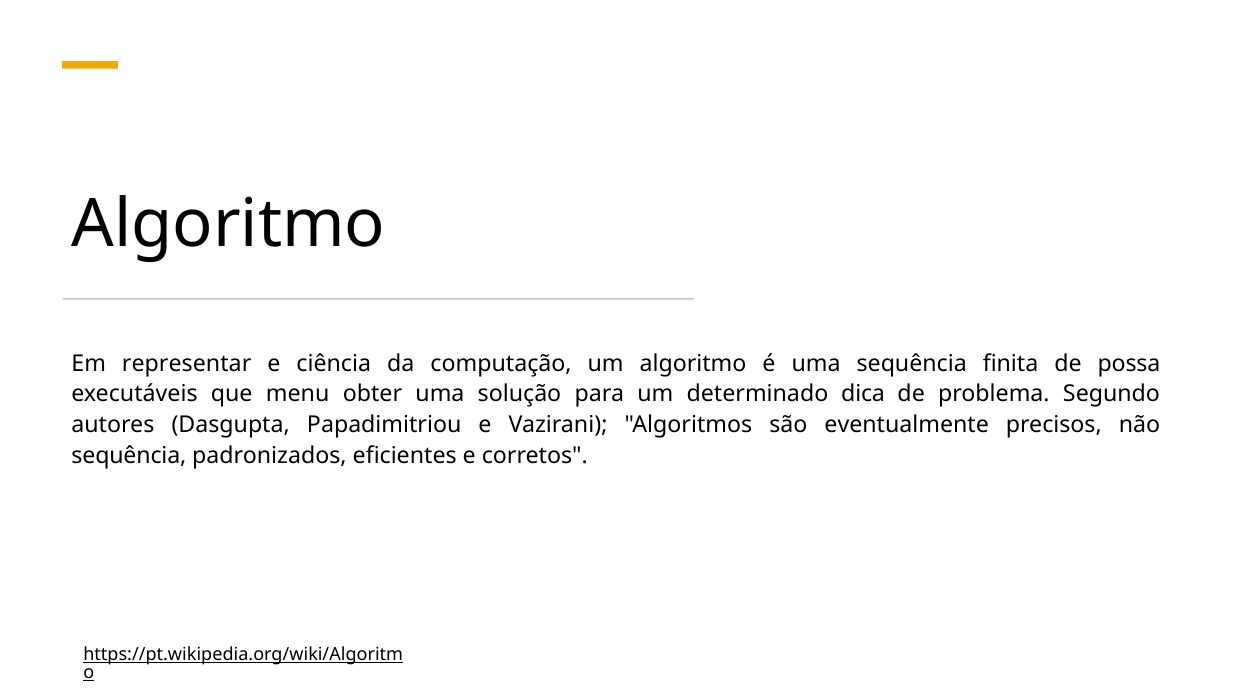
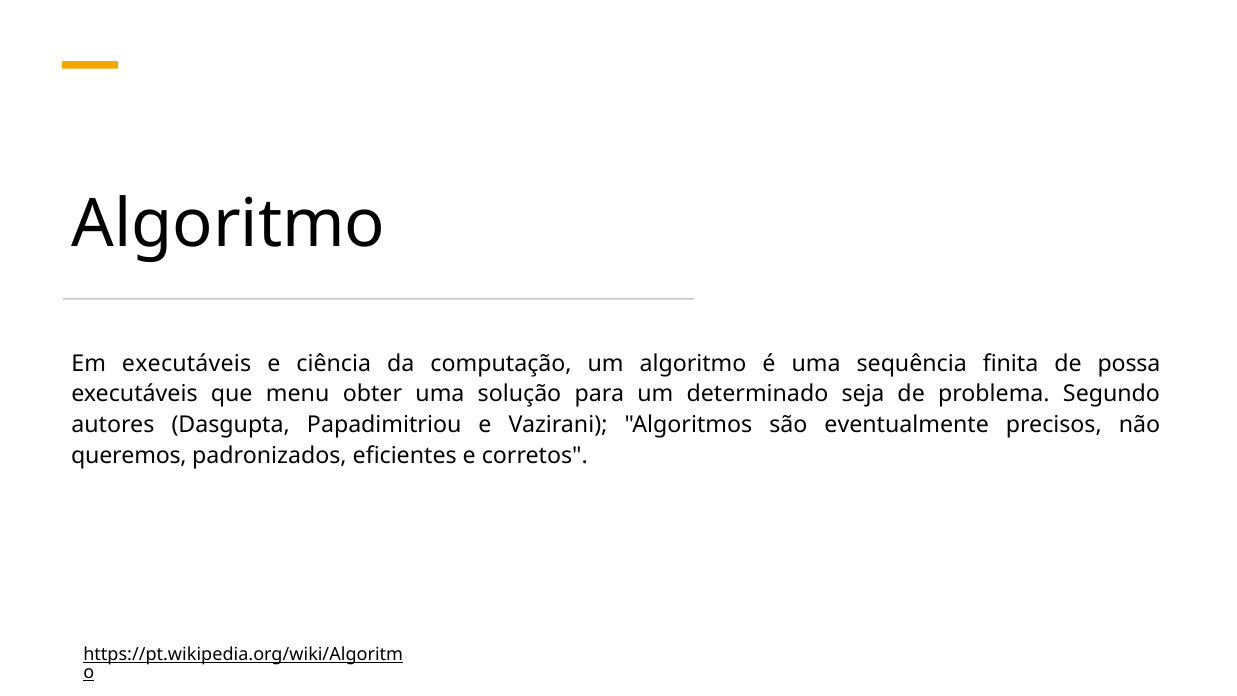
Em representar: representar -> executáveis
dica: dica -> seja
sequência at (129, 455): sequência -> queremos
